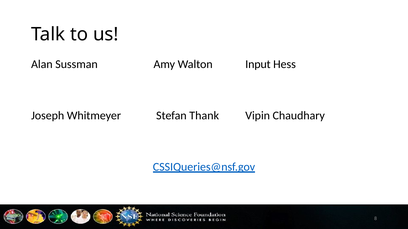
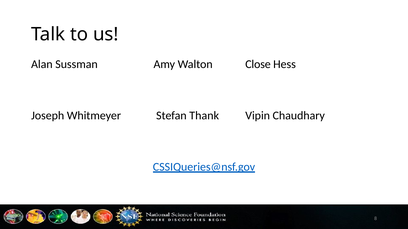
Input: Input -> Close
